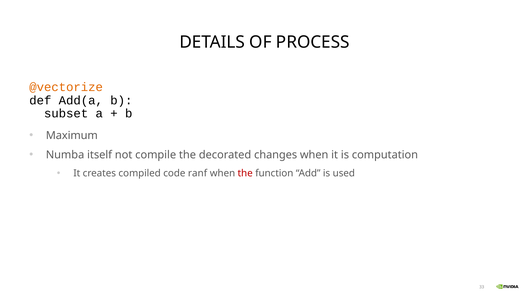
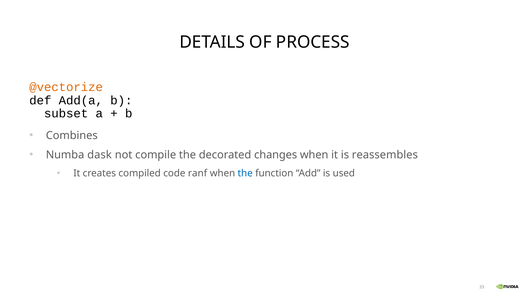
Maximum: Maximum -> Combines
itself: itself -> dask
computation: computation -> reassembles
the at (245, 173) colour: red -> blue
